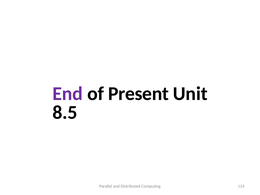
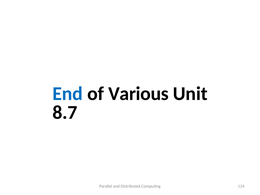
End colour: purple -> blue
Present: Present -> Various
8.5: 8.5 -> 8.7
